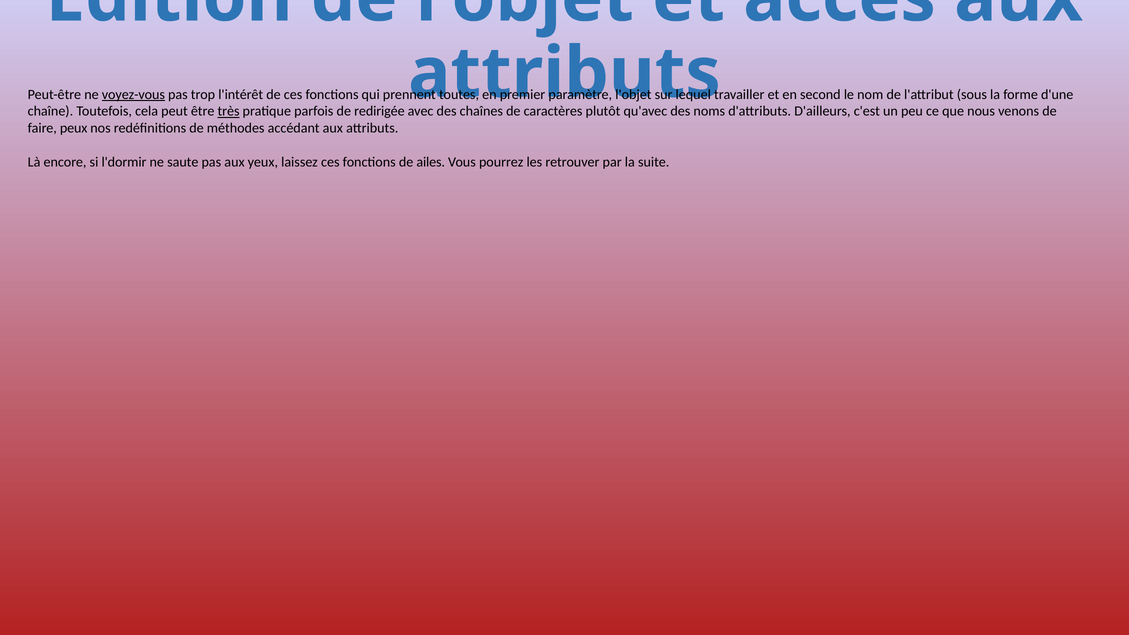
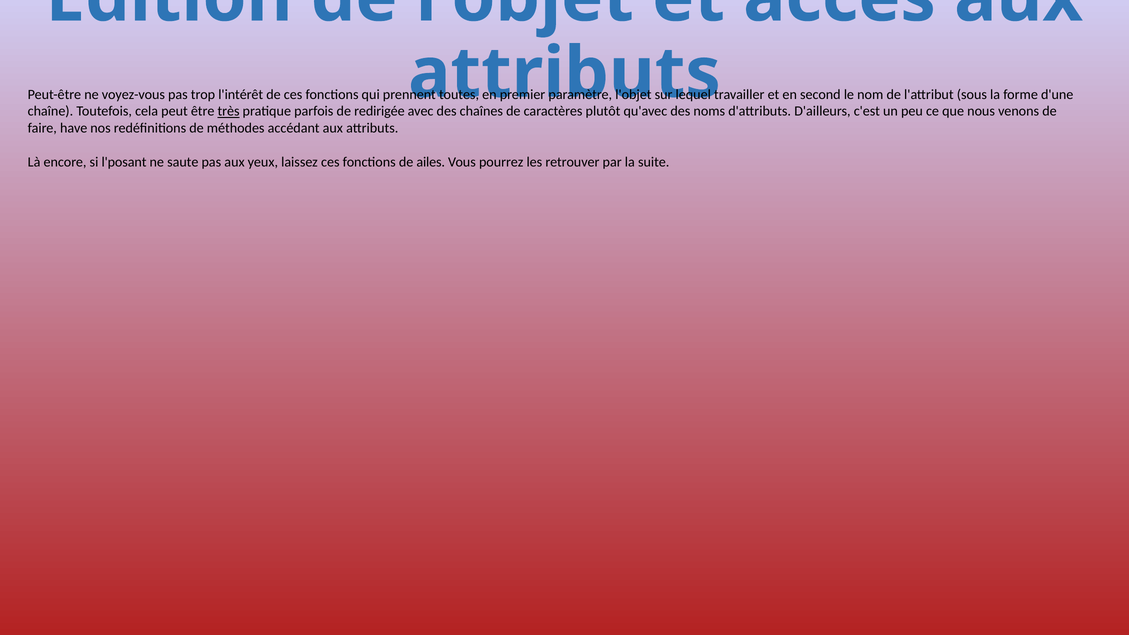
voyez-vous underline: present -> none
peux: peux -> have
l'dormir: l'dormir -> l'posant
